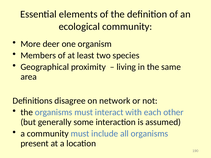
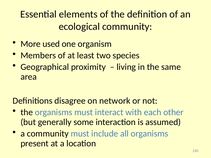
deer: deer -> used
